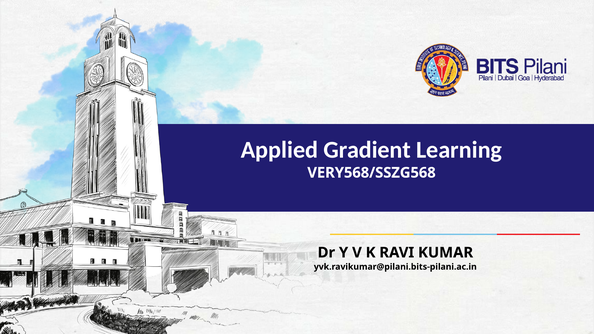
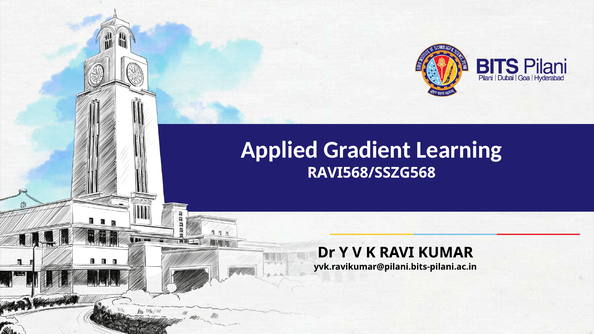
VERY568/SSZG568: VERY568/SSZG568 -> RAVI568/SSZG568
